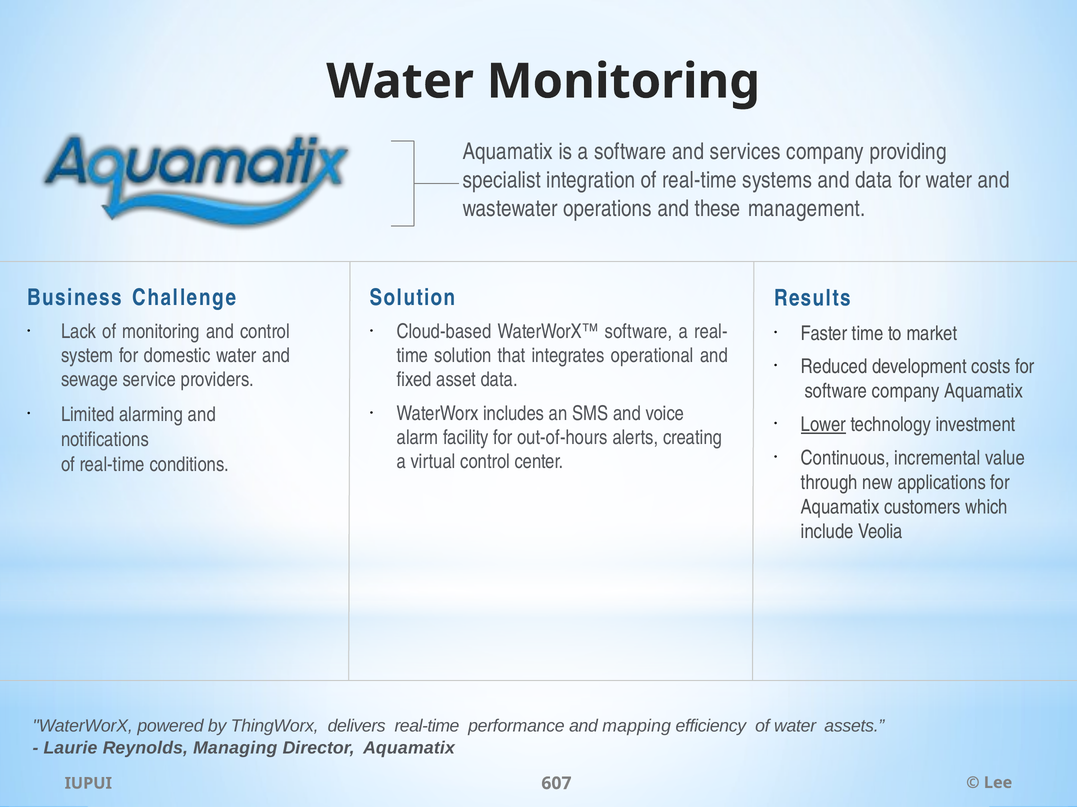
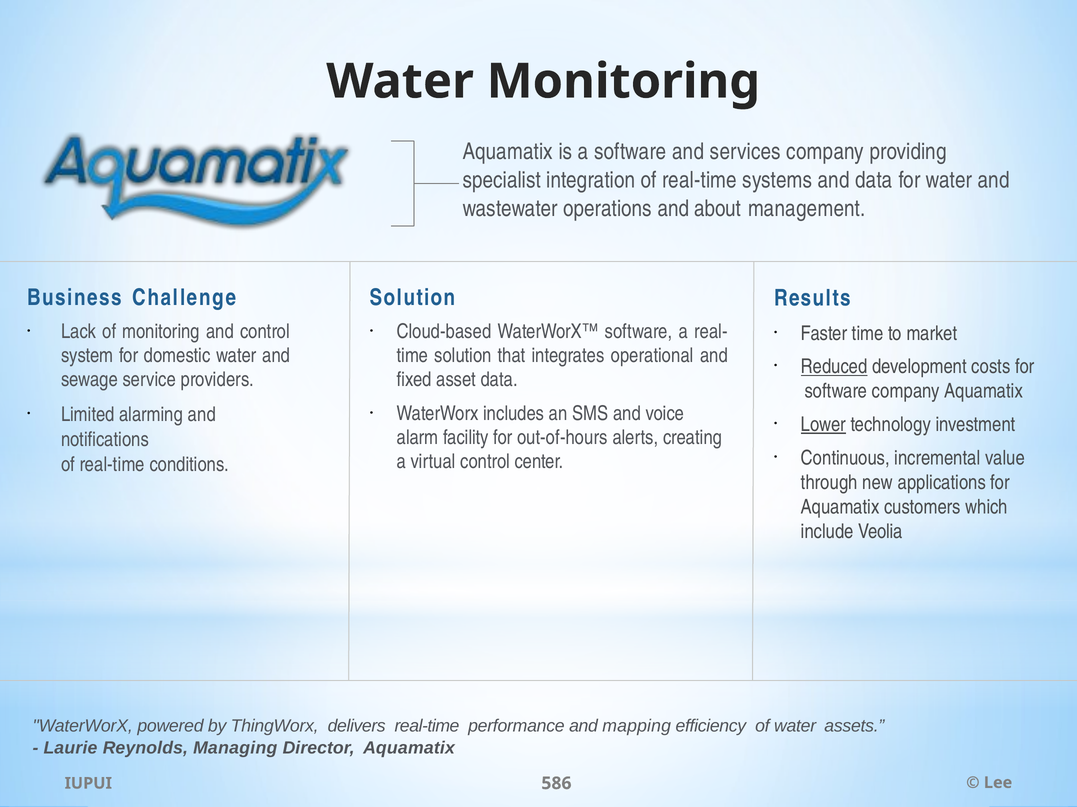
these: these -> about
Reduced underline: none -> present
607: 607 -> 586
